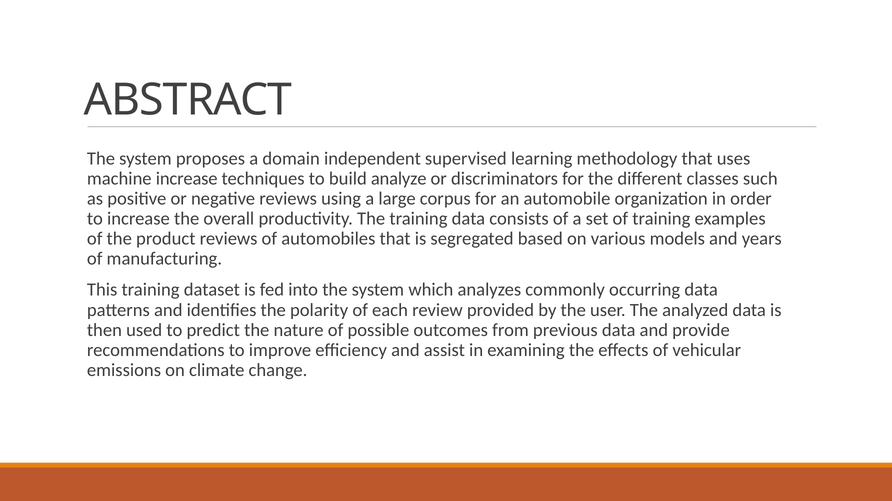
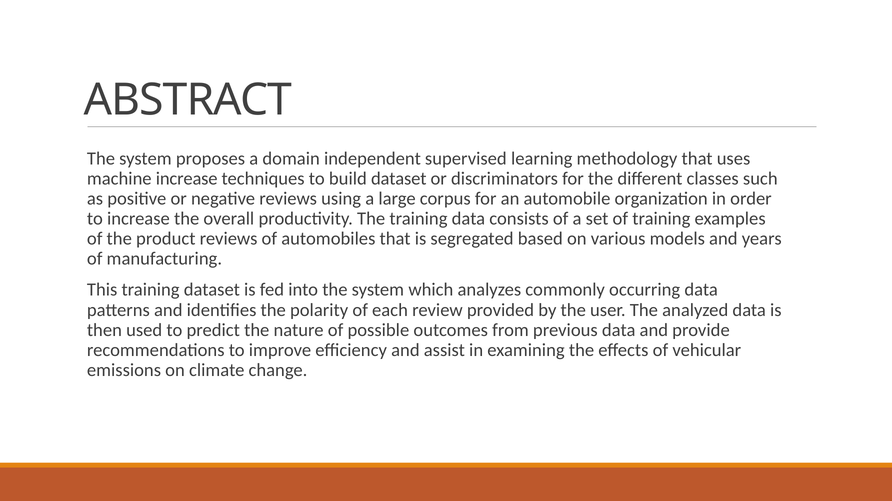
build analyze: analyze -> dataset
